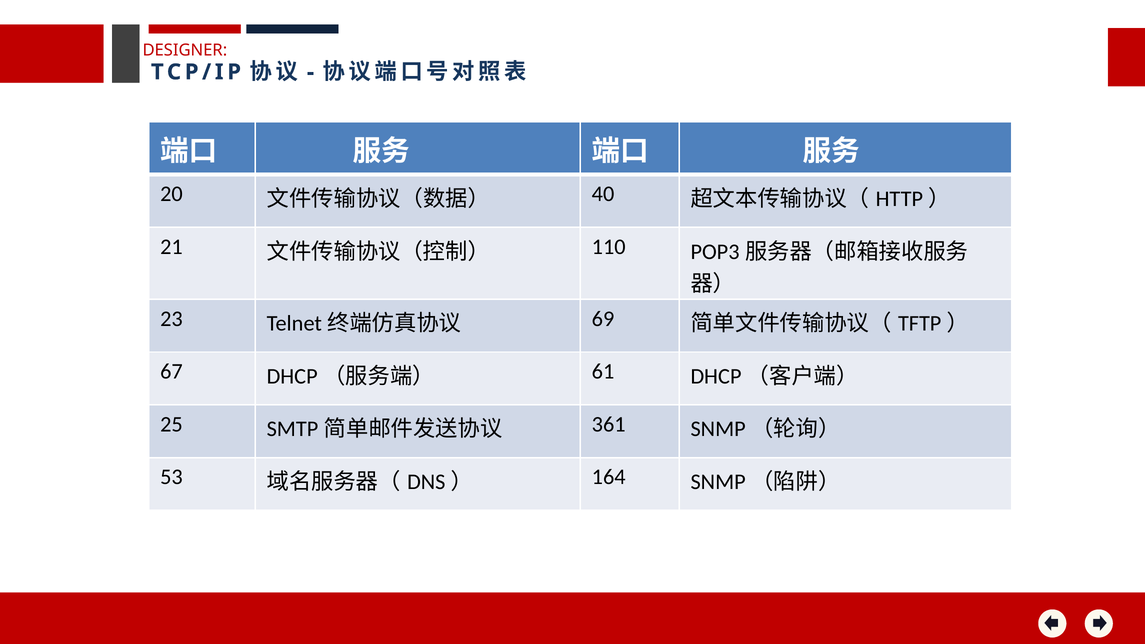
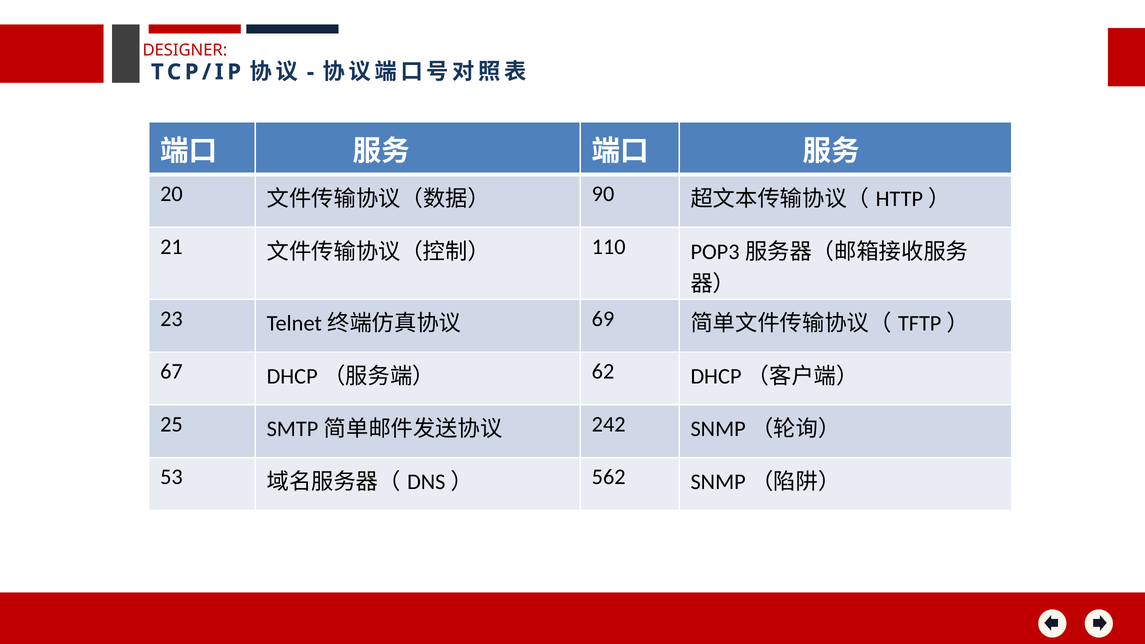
40: 40 -> 90
61: 61 -> 62
361: 361 -> 242
164: 164 -> 562
